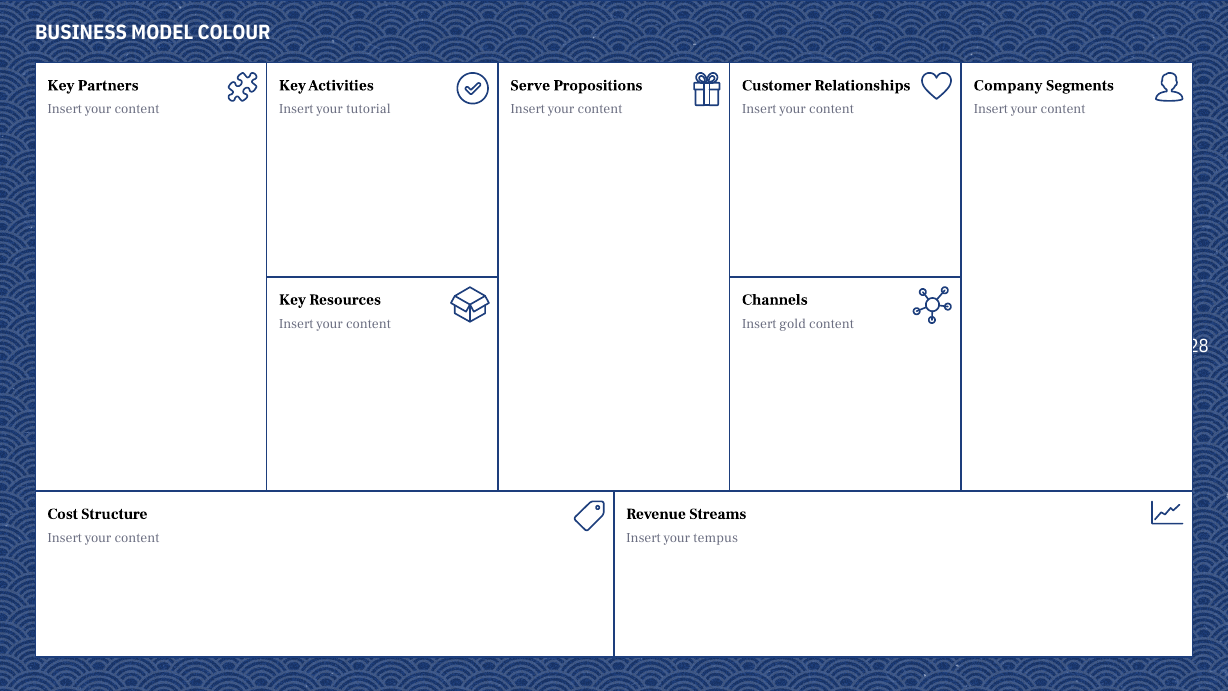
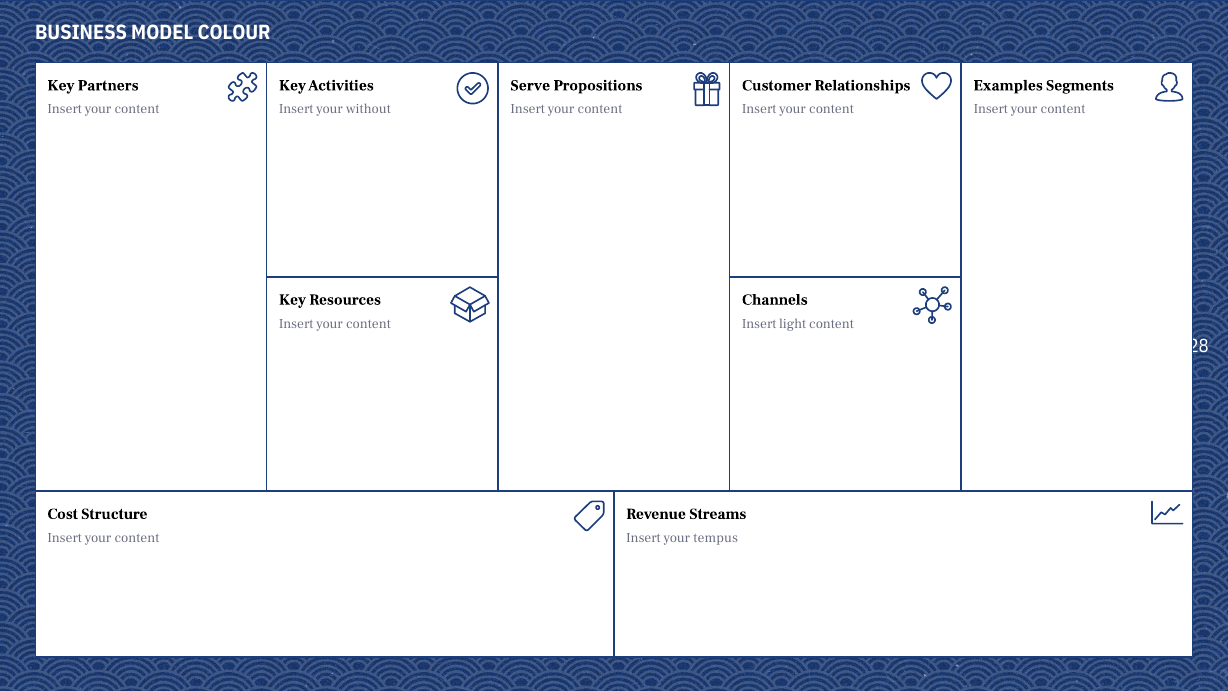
Company: Company -> Examples
tutorial: tutorial -> without
gold: gold -> light
